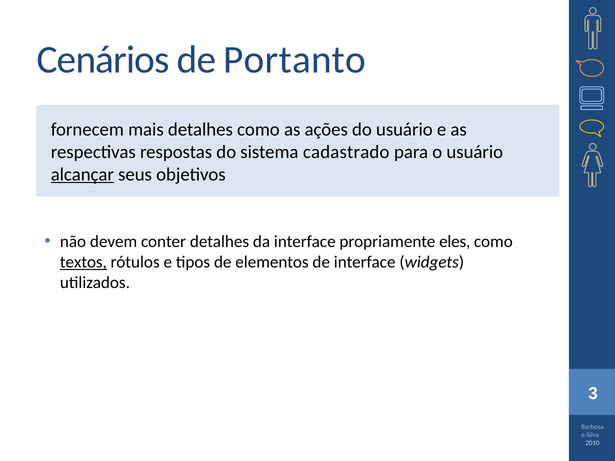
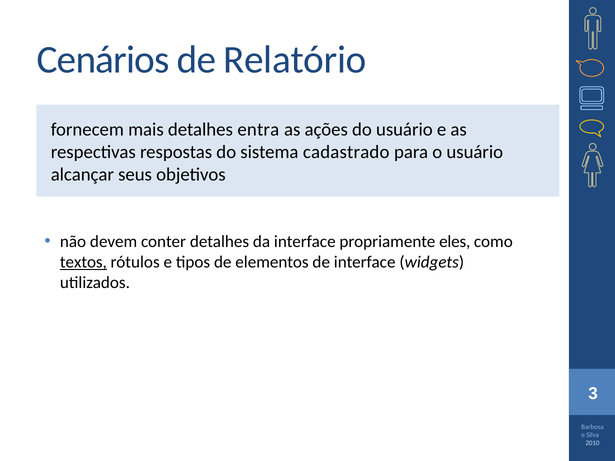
Portanto: Portanto -> Relatório
detalhes como: como -> entra
alcançar underline: present -> none
